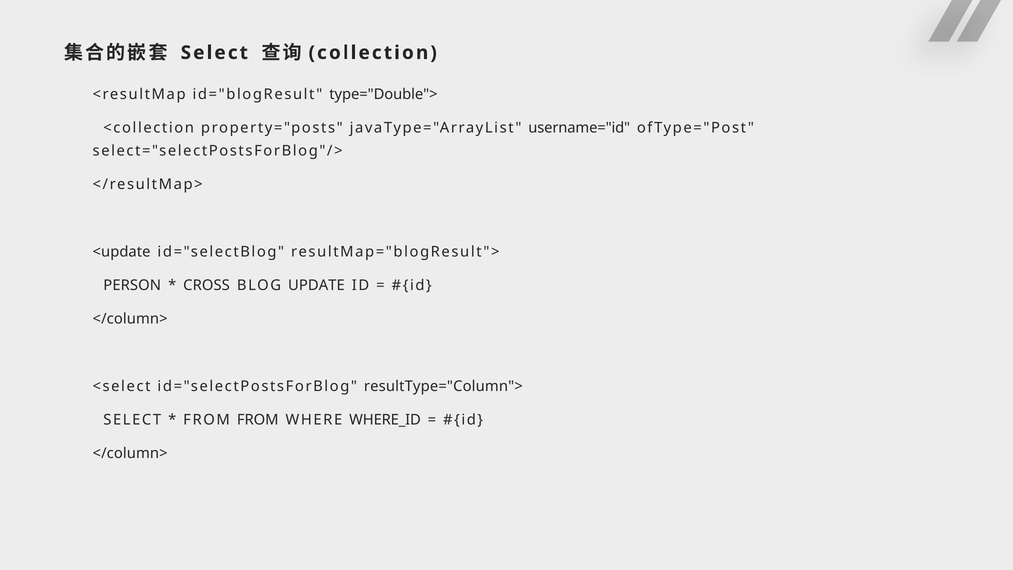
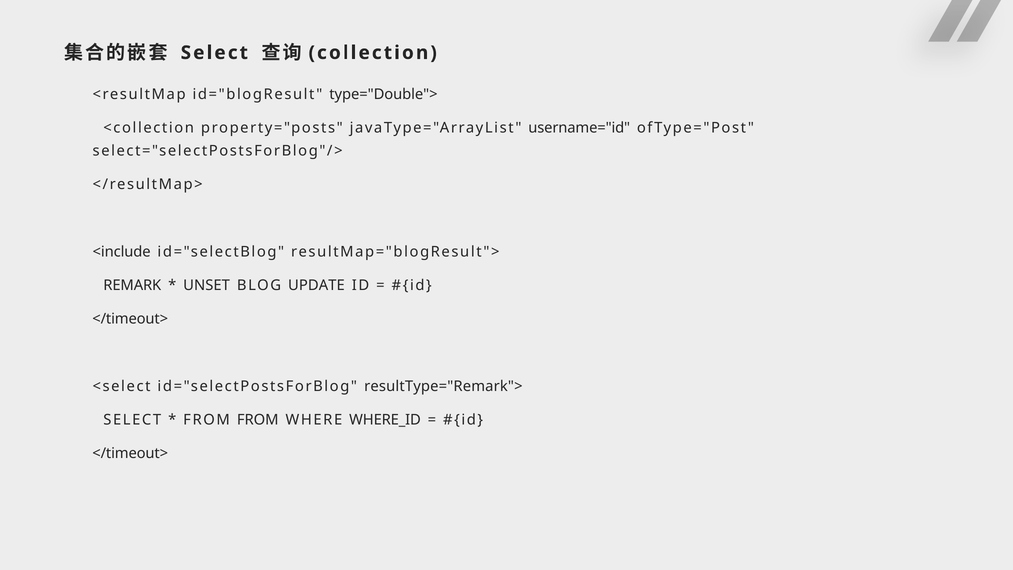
<update: <update -> <include
PERSON: PERSON -> REMARK
CROSS: CROSS -> UNSET
</column> at (130, 319): </column> -> </timeout>
resultType="Column">: resultType="Column"> -> resultType="Remark">
</column> at (130, 453): </column> -> </timeout>
